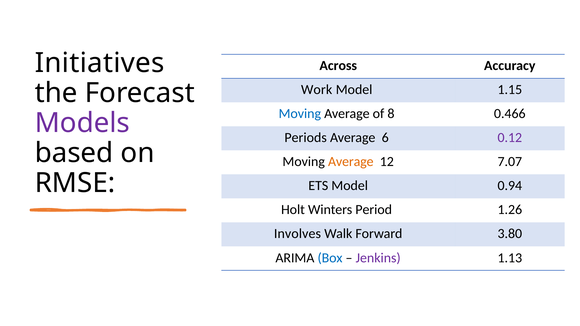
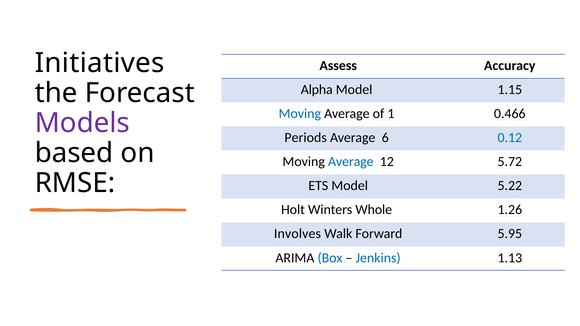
Across: Across -> Assess
Work: Work -> Alpha
8: 8 -> 1
0.12 colour: purple -> blue
Average at (351, 162) colour: orange -> blue
7.07: 7.07 -> 5.72
0.94: 0.94 -> 5.22
Period: Period -> Whole
3.80: 3.80 -> 5.95
Jenkins colour: purple -> blue
